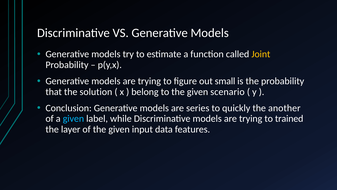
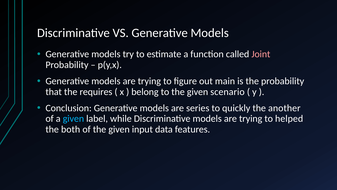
Joint colour: yellow -> pink
small: small -> main
solution: solution -> requires
trained: trained -> helped
layer: layer -> both
